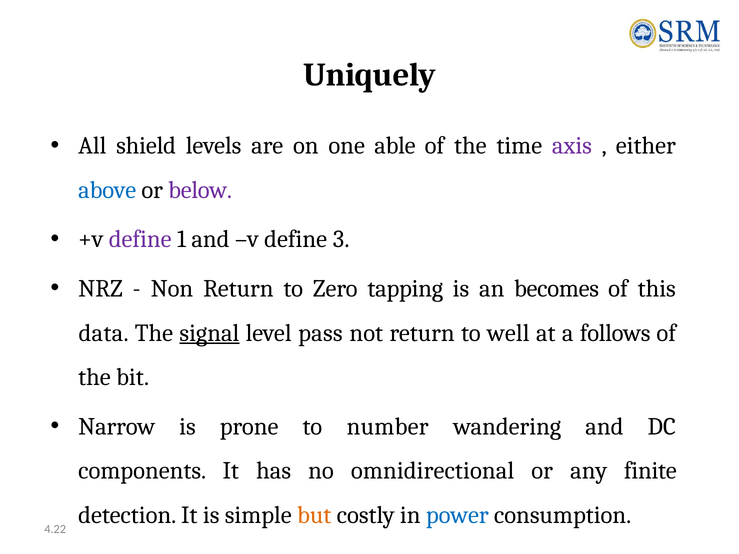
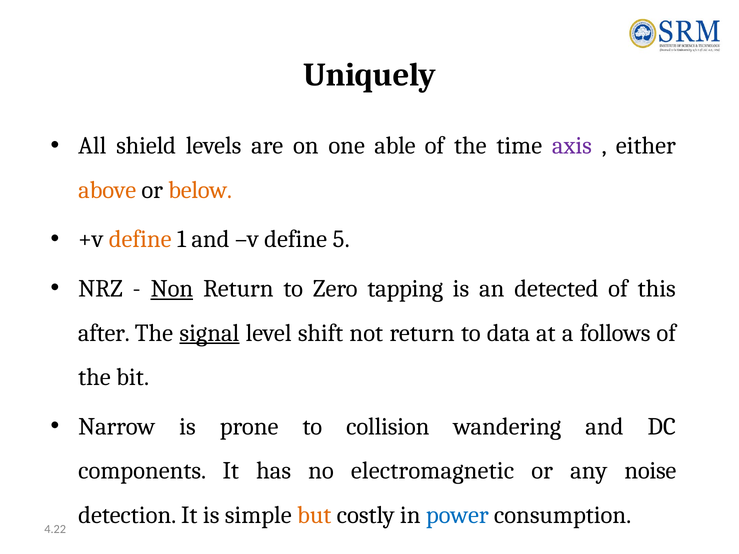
above colour: blue -> orange
below colour: purple -> orange
define at (140, 239) colour: purple -> orange
3: 3 -> 5
Non underline: none -> present
becomes: becomes -> detected
data: data -> after
pass: pass -> shift
well: well -> data
number: number -> collision
omnidirectional: omnidirectional -> electromagnetic
finite: finite -> noise
